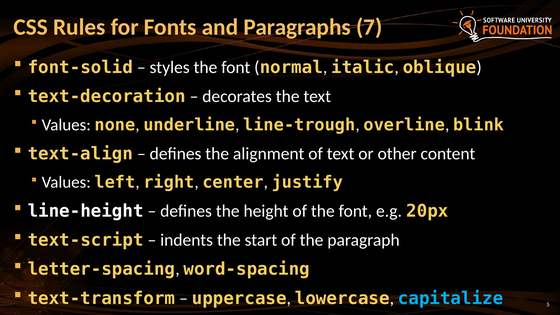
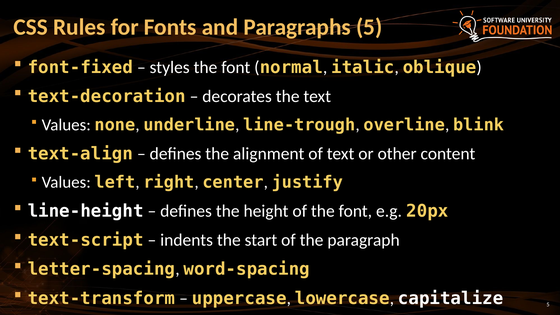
Paragraphs 7: 7 -> 5
font-solid: font-solid -> font-fixed
capitalize colour: light blue -> white
